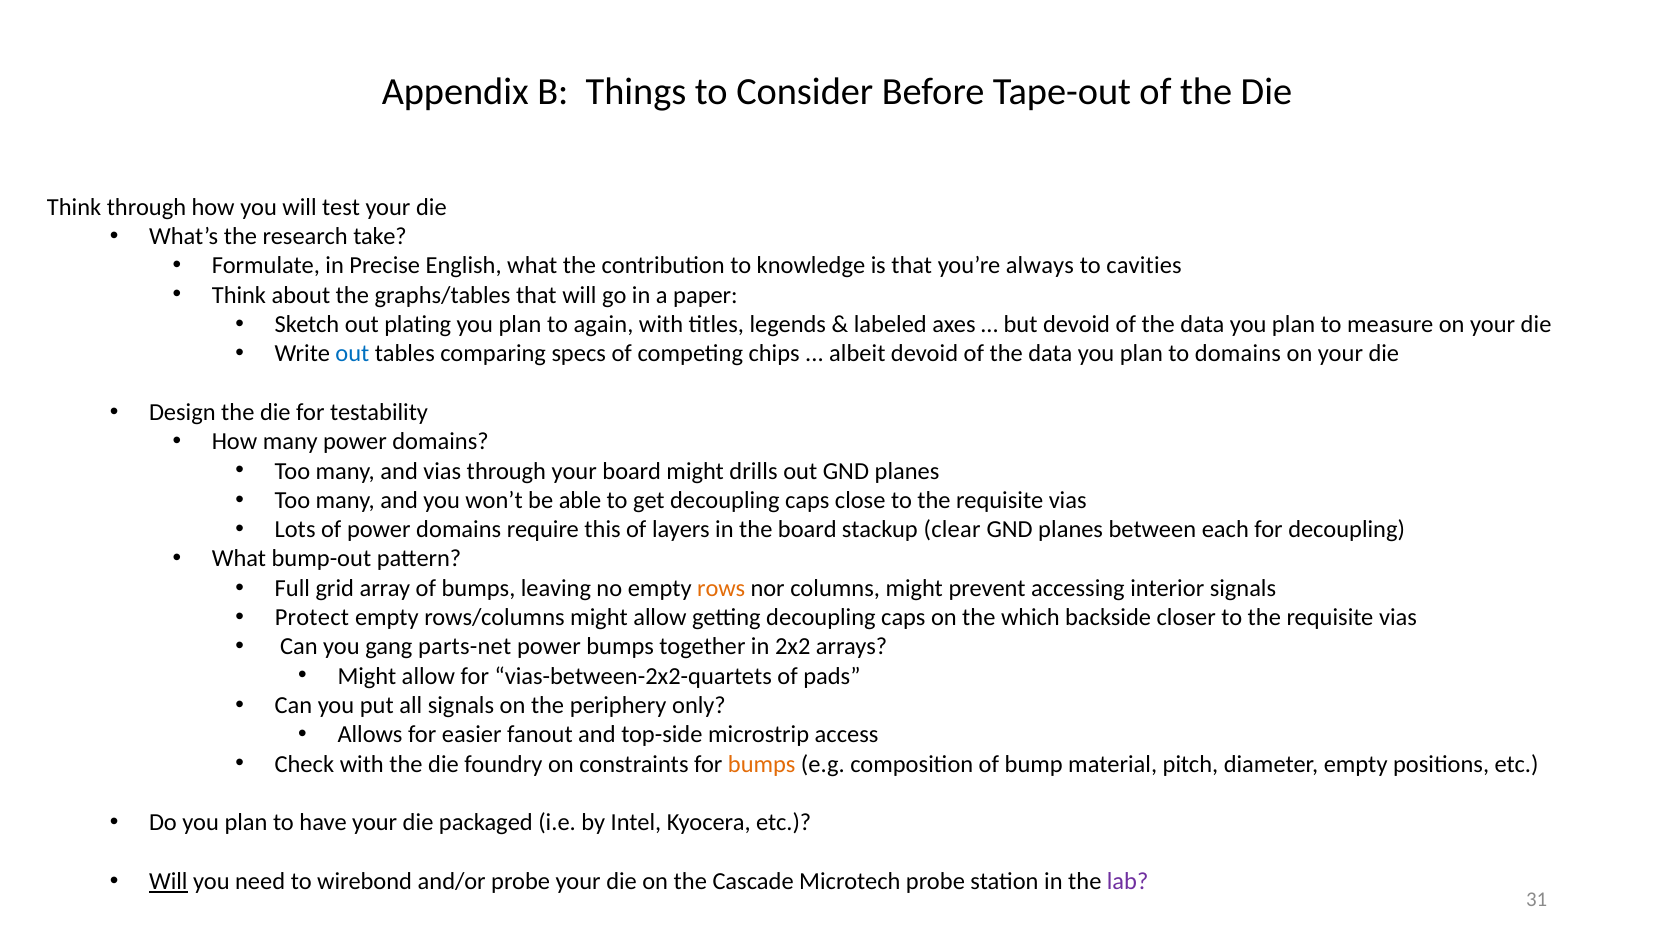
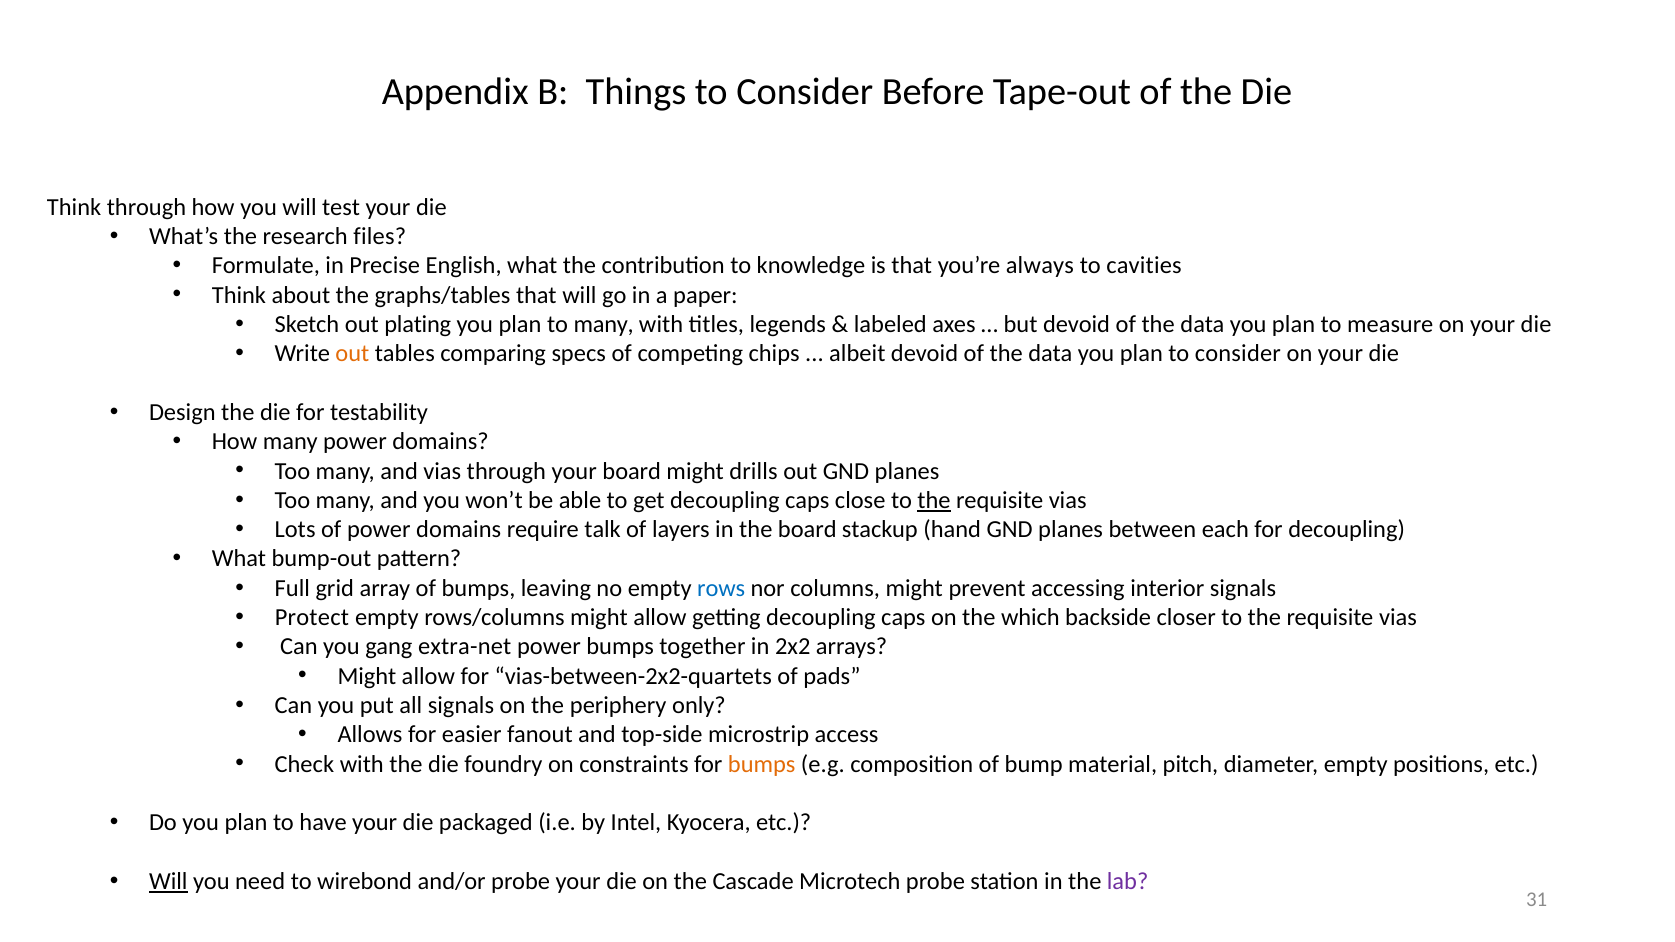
take: take -> files
to again: again -> many
out at (352, 354) colour: blue -> orange
plan to domains: domains -> consider
the at (934, 500) underline: none -> present
this: this -> talk
clear: clear -> hand
rows colour: orange -> blue
parts-net: parts-net -> extra-net
